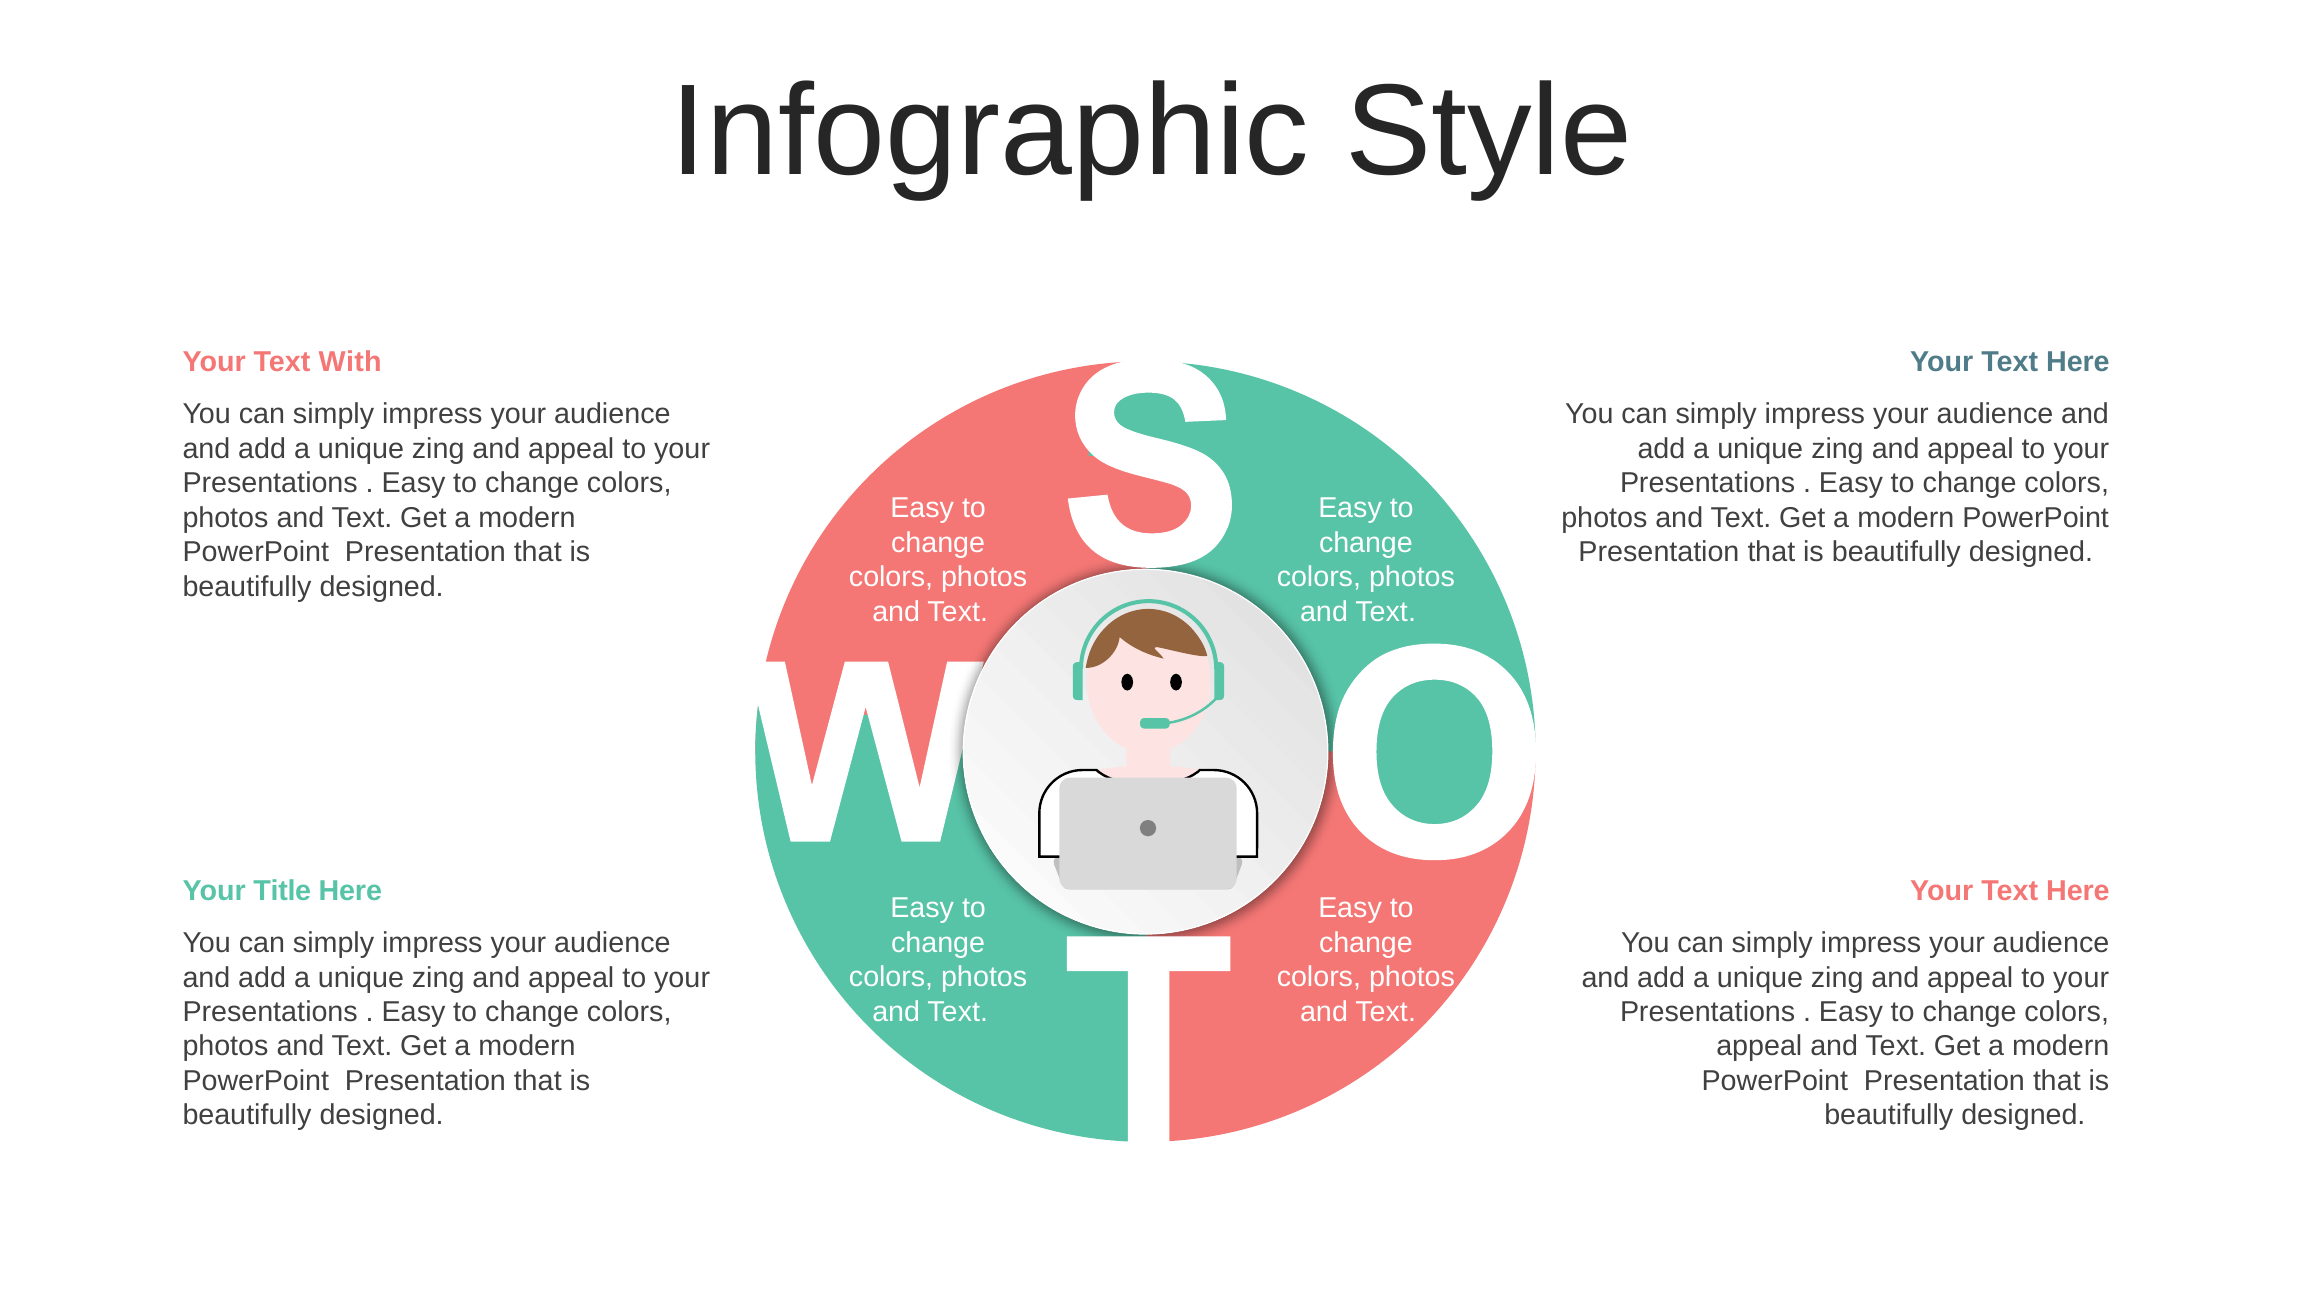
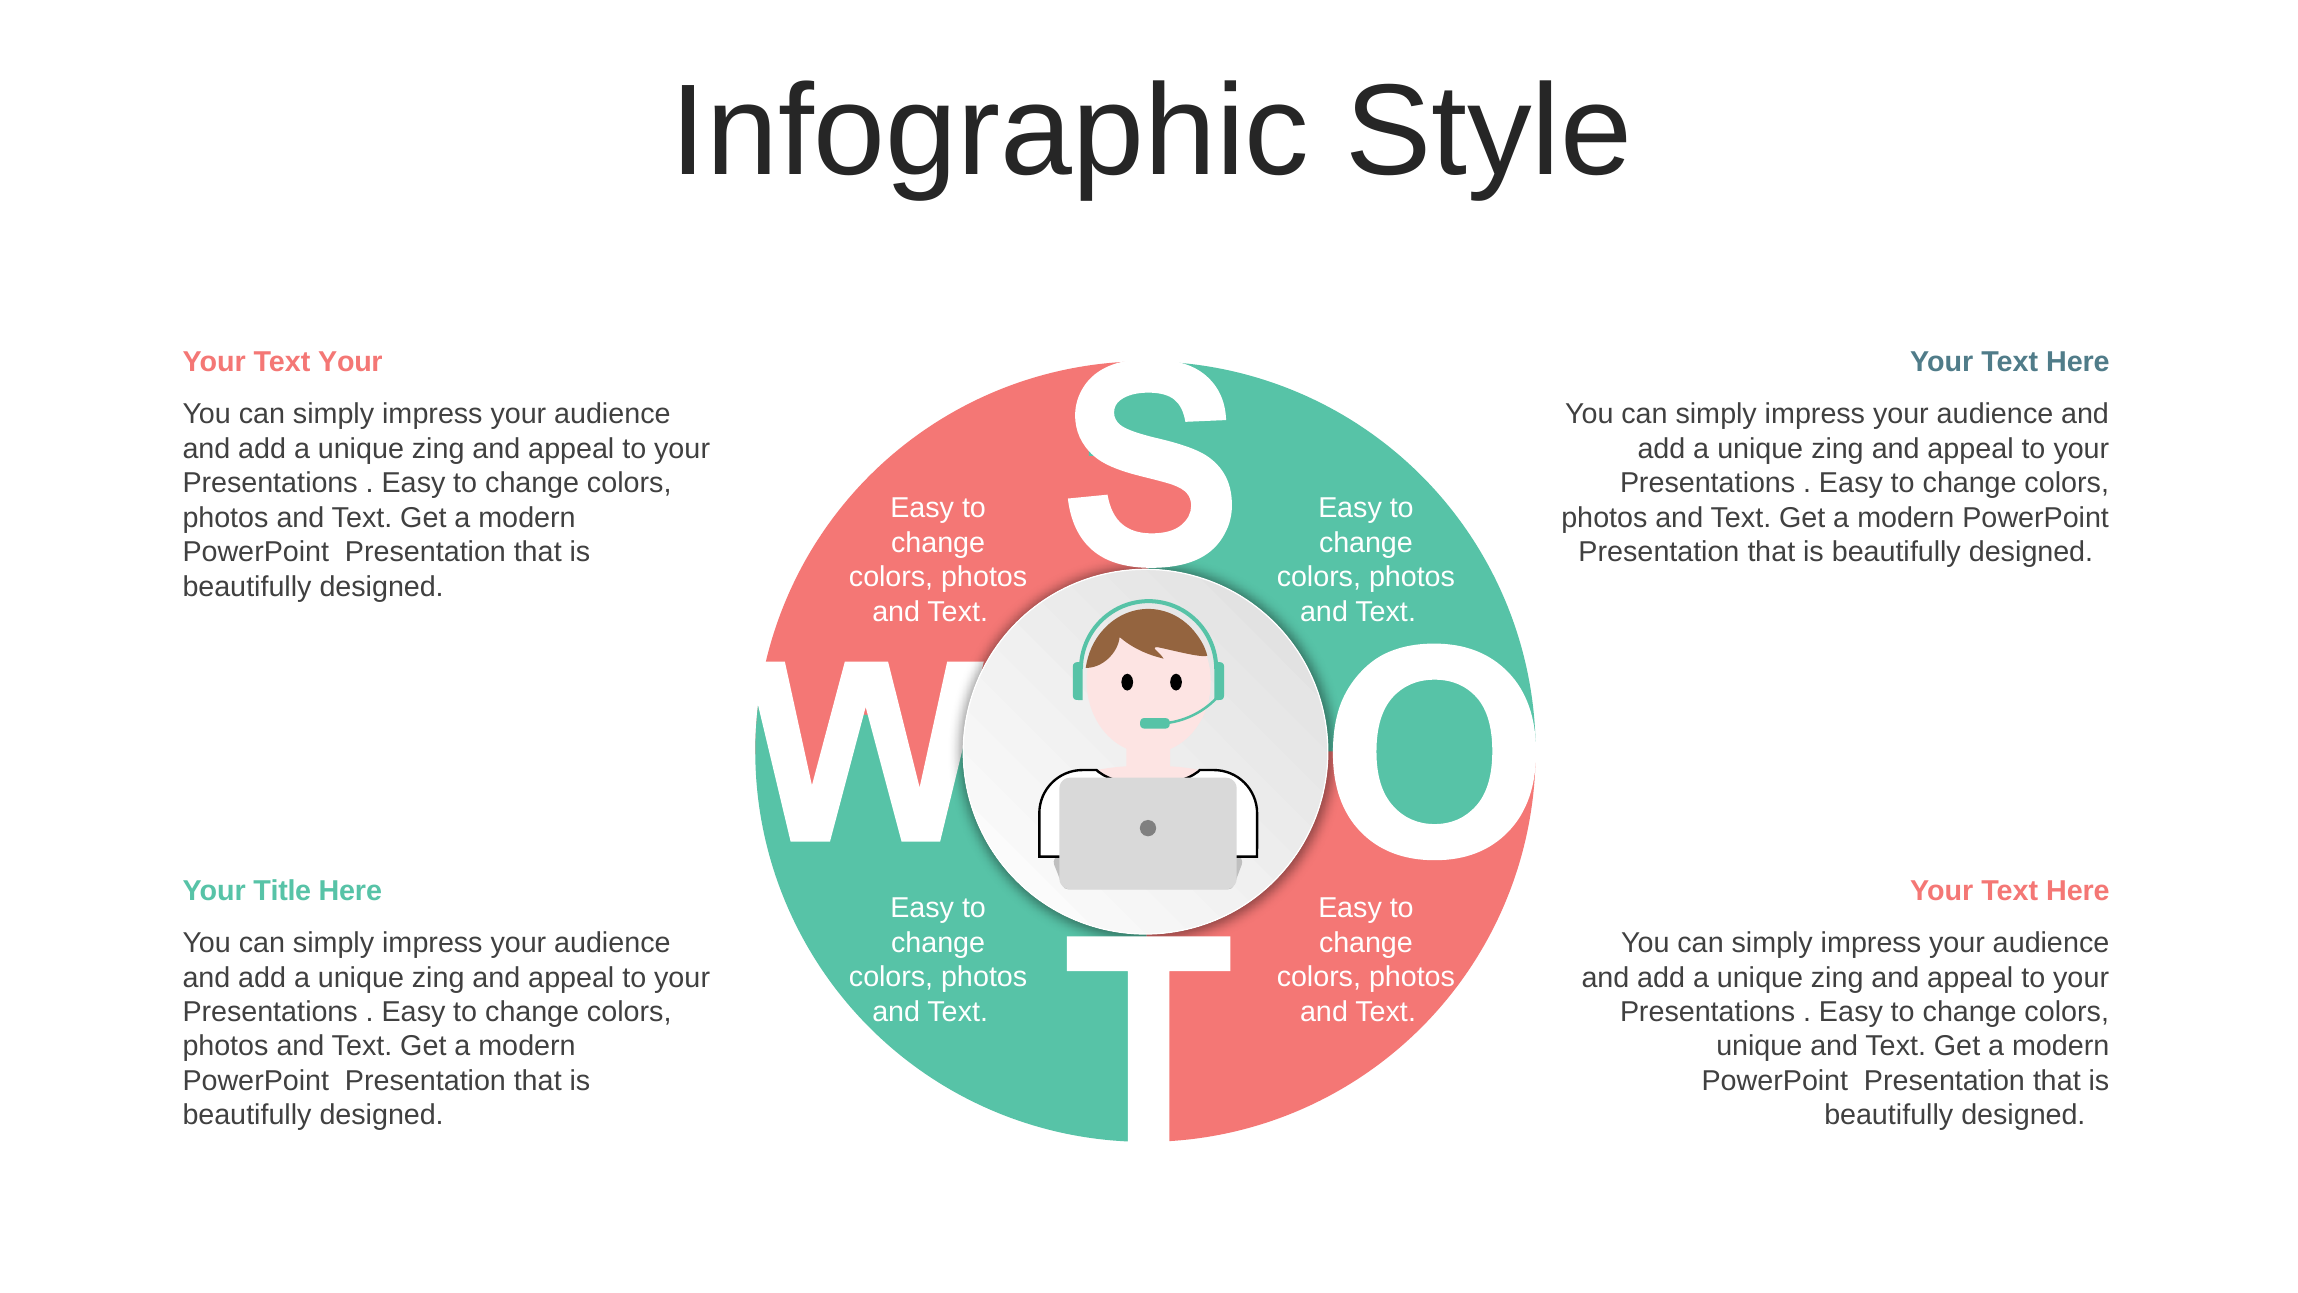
Text With: With -> Your
appeal at (1759, 1046): appeal -> unique
